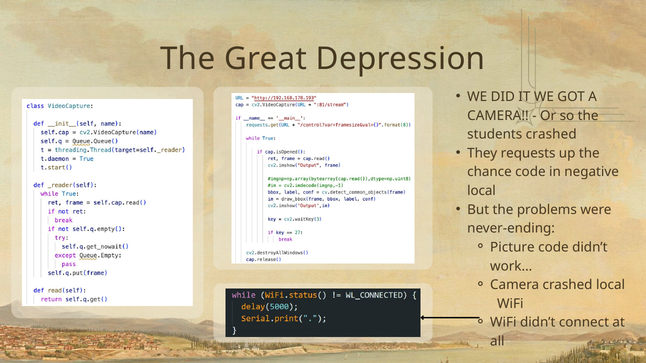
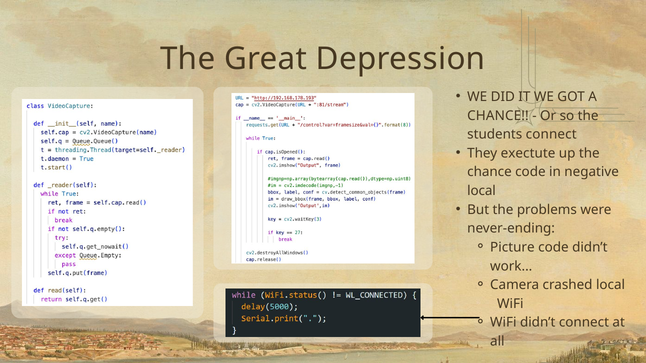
CAMERA at (498, 116): CAMERA -> CHANCE
students crashed: crashed -> connect
requests: requests -> exectute
